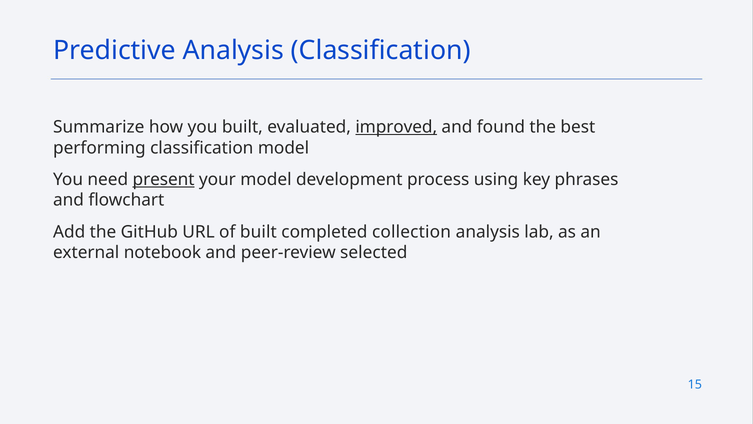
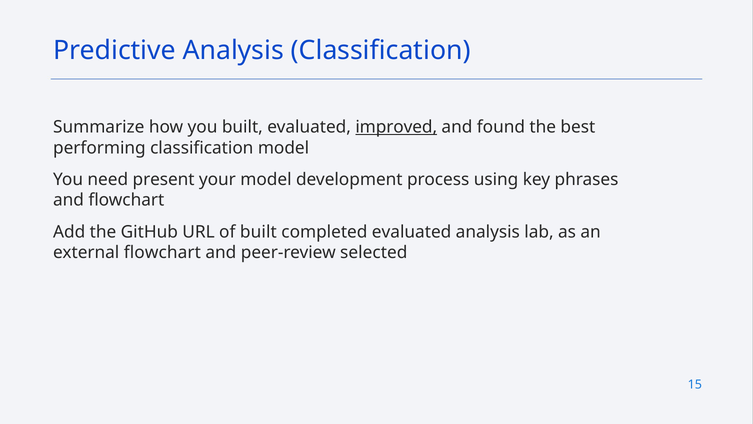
present underline: present -> none
completed collection: collection -> evaluated
external notebook: notebook -> flowchart
